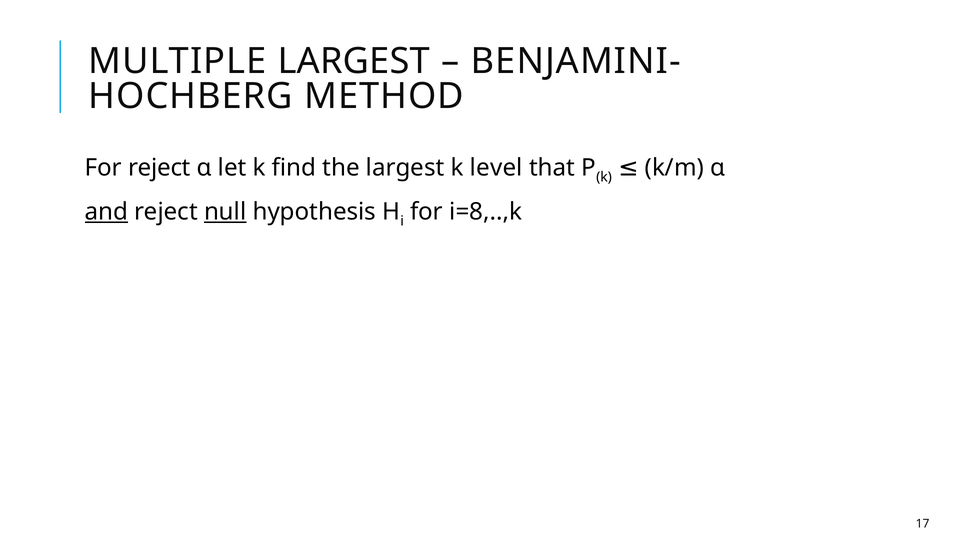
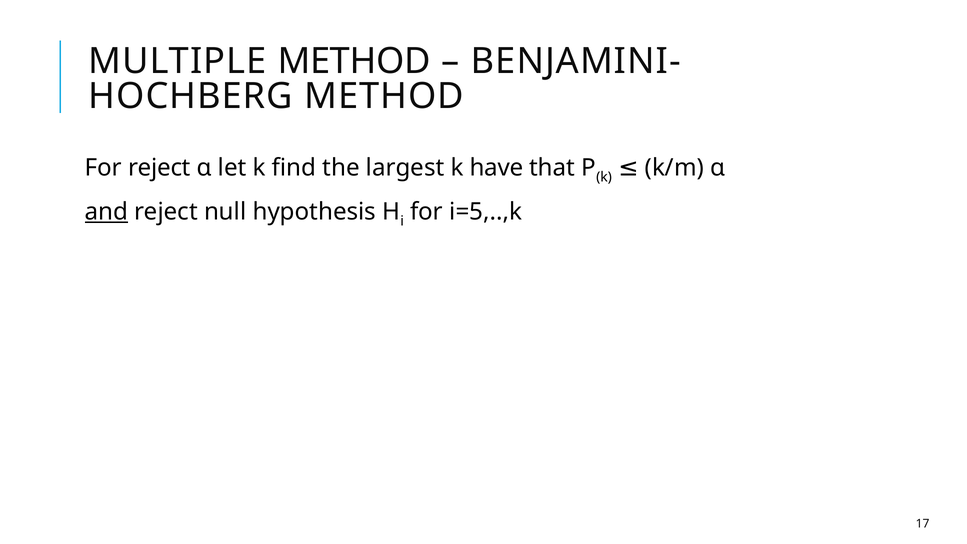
MULTIPLE LARGEST: LARGEST -> METHOD
level: level -> have
null underline: present -> none
i=8,..,k: i=8,..,k -> i=5,..,k
